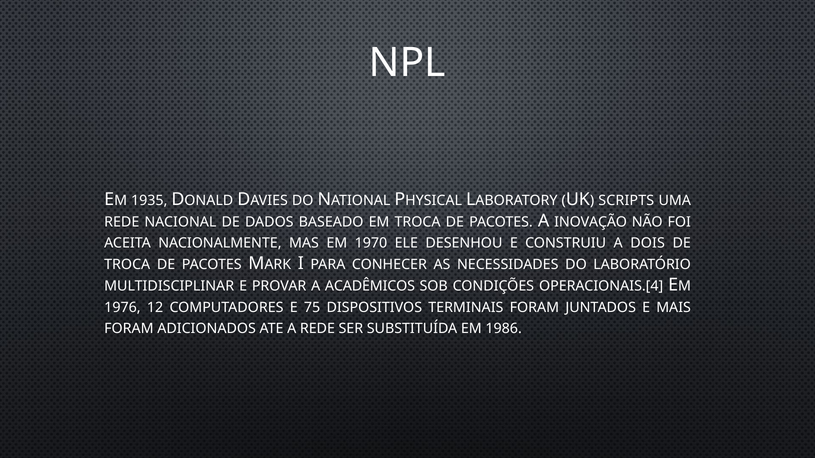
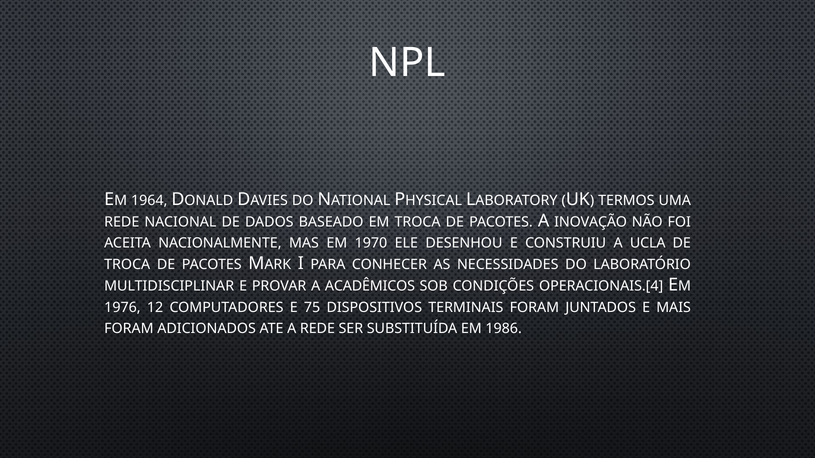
1935: 1935 -> 1964
SCRIPTS: SCRIPTS -> TERMOS
DOIS: DOIS -> UCLA
